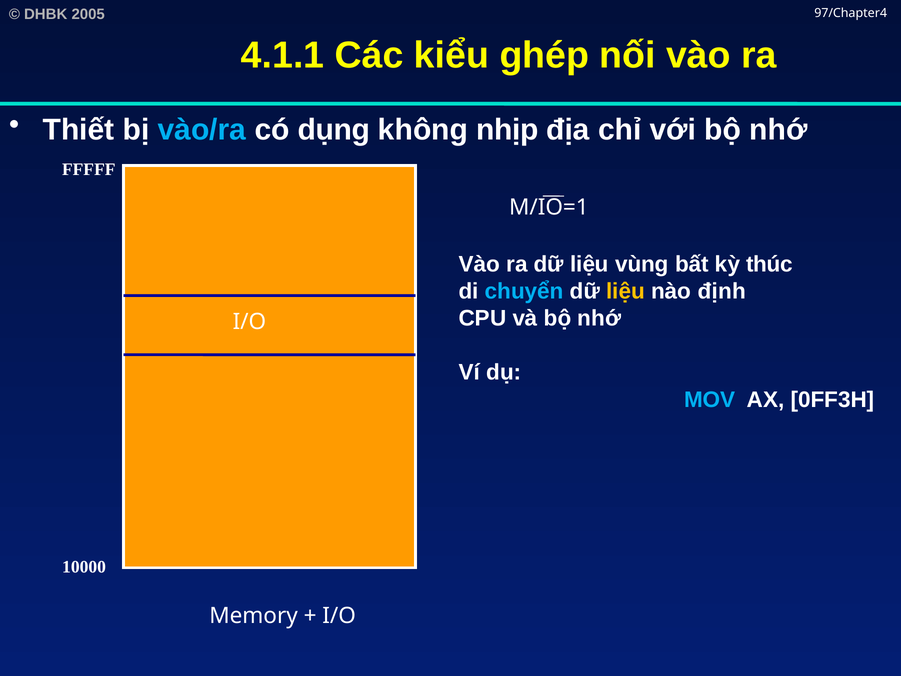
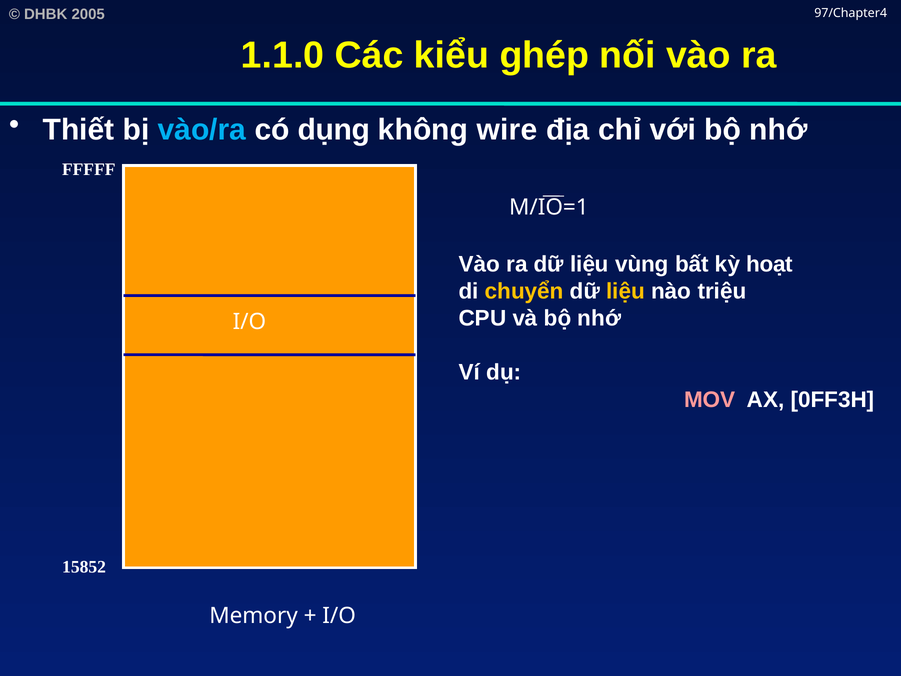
4.1.1: 4.1.1 -> 1.1.0
nhịp: nhịp -> wire
thúc: thúc -> hoạt
chuyển colour: light blue -> yellow
định: định -> triệu
MOV colour: light blue -> pink
10000: 10000 -> 15852
